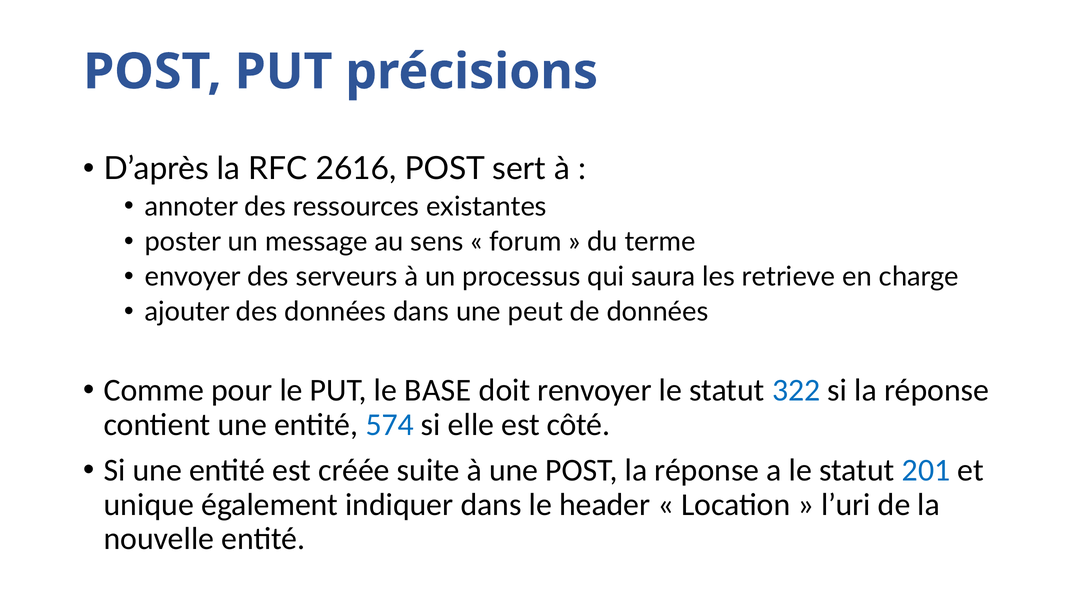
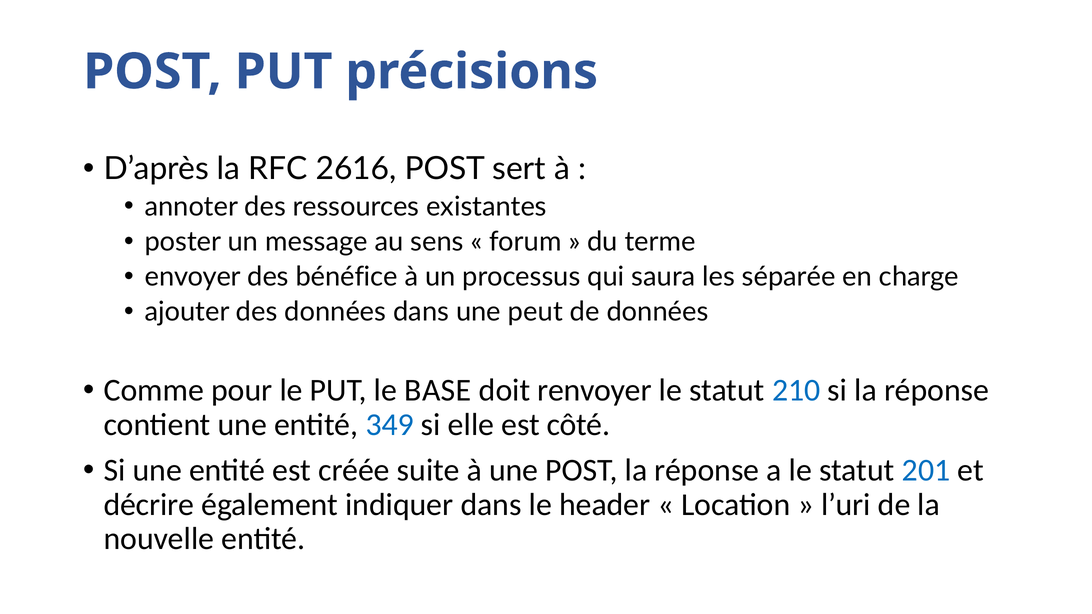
serveurs: serveurs -> bénéfice
retrieve: retrieve -> séparée
322: 322 -> 210
574: 574 -> 349
unique: unique -> décrire
